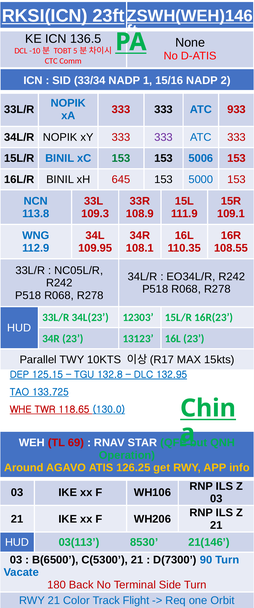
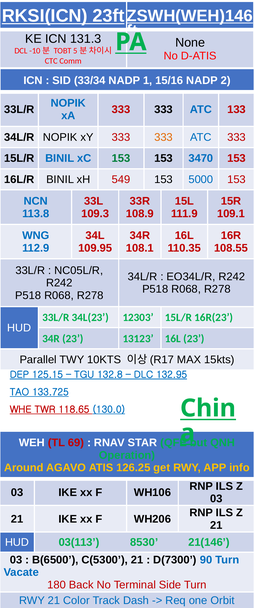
136.5: 136.5 -> 131.3
933: 933 -> 133
333 at (164, 137) colour: purple -> orange
5006: 5006 -> 3470
645: 645 -> 549
Flight: Flight -> Dash
